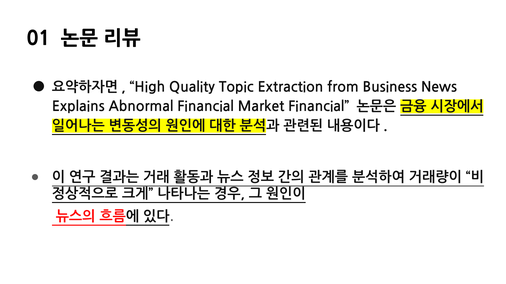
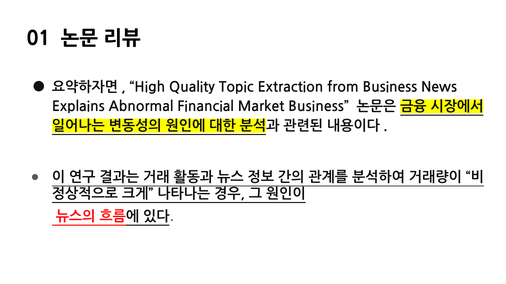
Market Financial: Financial -> Business
